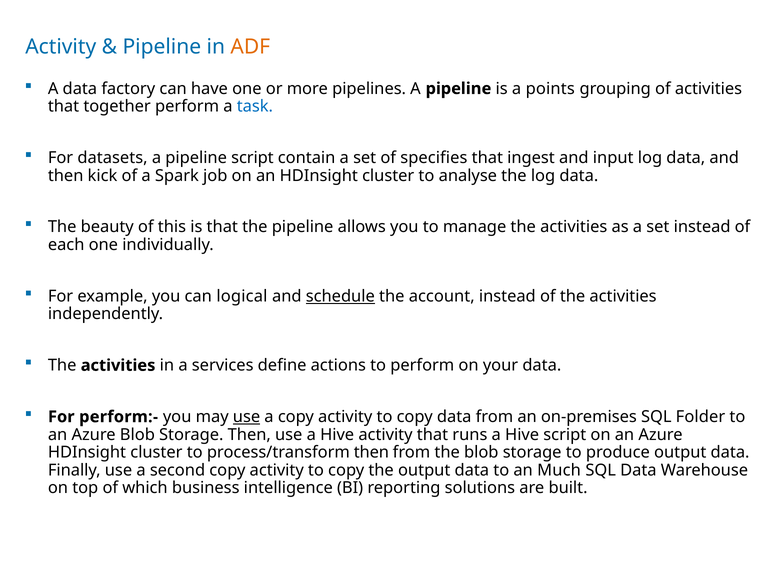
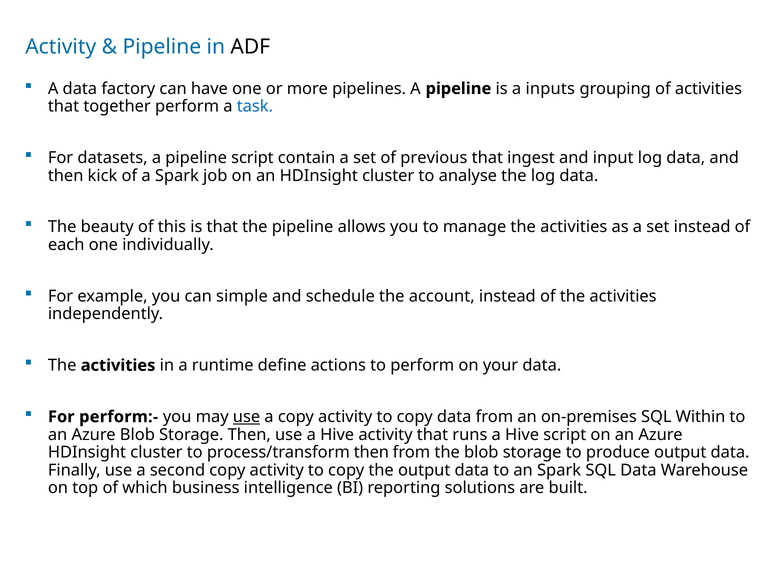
ADF colour: orange -> black
points: points -> inputs
specifies: specifies -> previous
logical: logical -> simple
schedule underline: present -> none
services: services -> runtime
Folder: Folder -> Within
an Much: Much -> Spark
